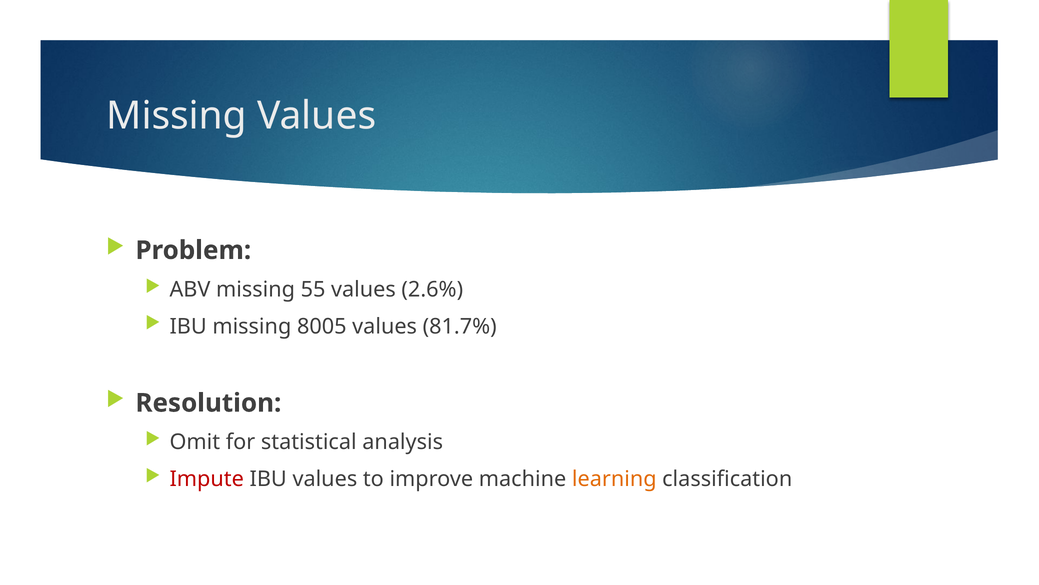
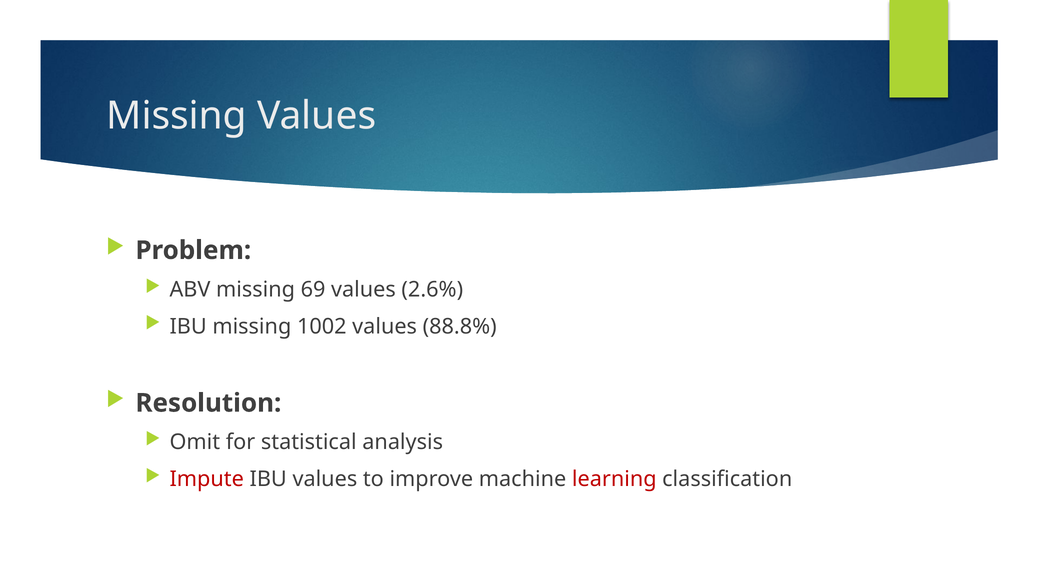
55: 55 -> 69
8005: 8005 -> 1002
81.7%: 81.7% -> 88.8%
learning colour: orange -> red
